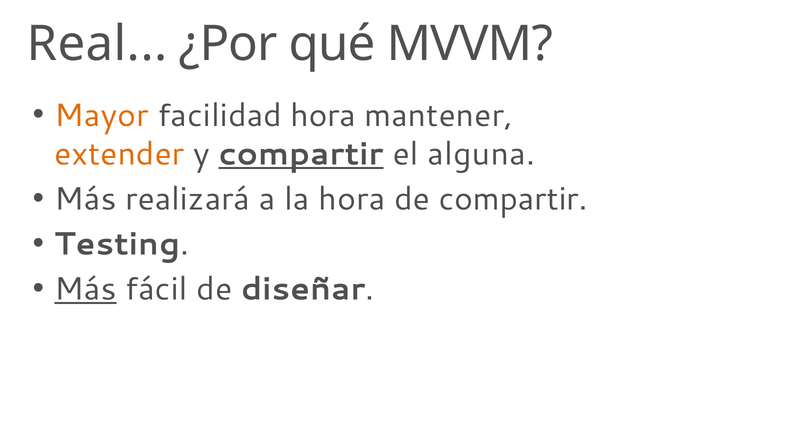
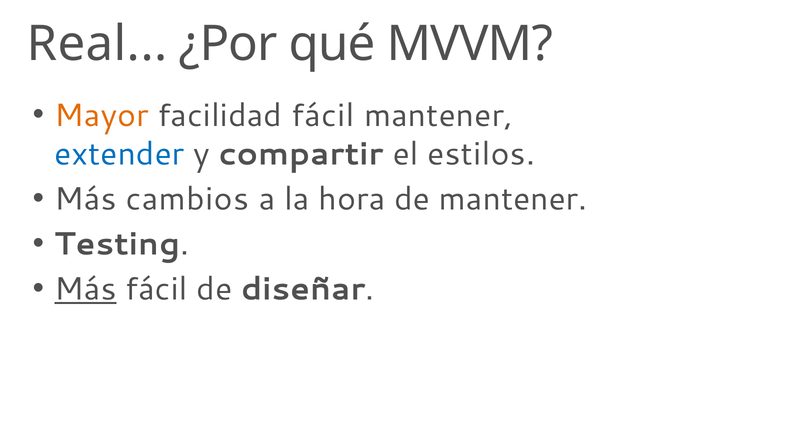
facilidad hora: hora -> fácil
extender colour: orange -> blue
compartir at (301, 154) underline: present -> none
alguna: alguna -> estilos
realizará: realizará -> cambios
de compartir: compartir -> mantener
